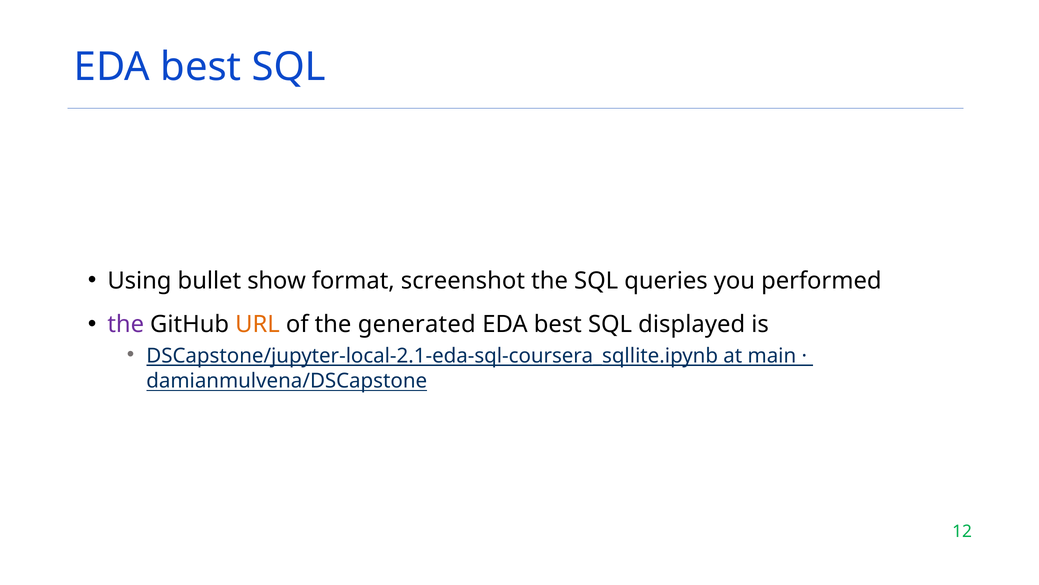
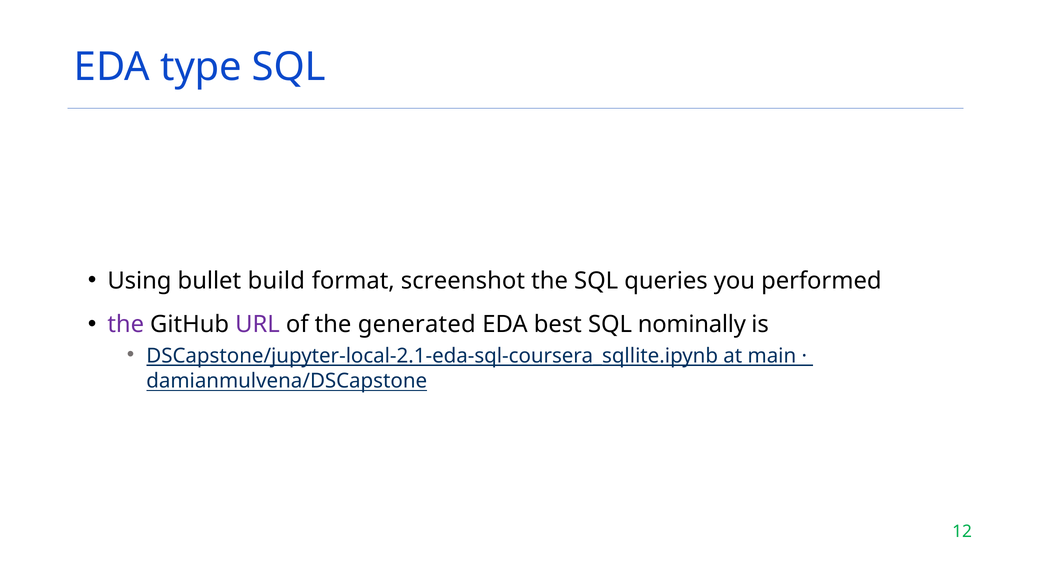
best at (201, 67): best -> type
show: show -> build
URL colour: orange -> purple
displayed: displayed -> nominally
